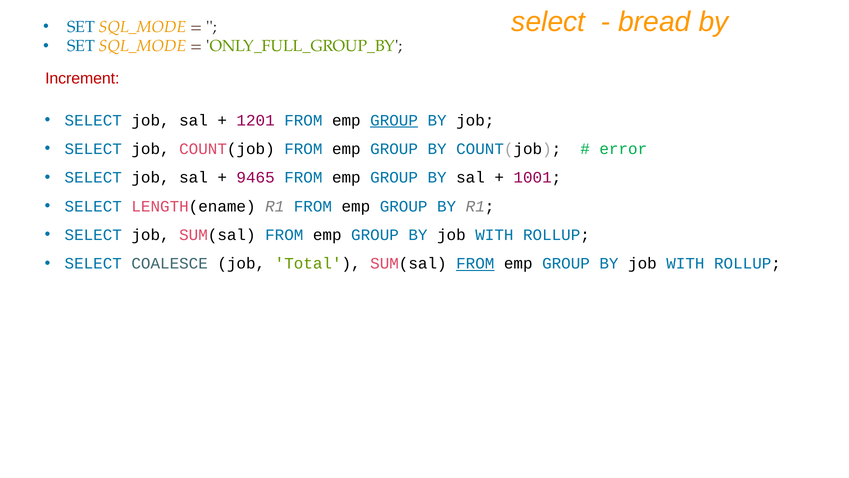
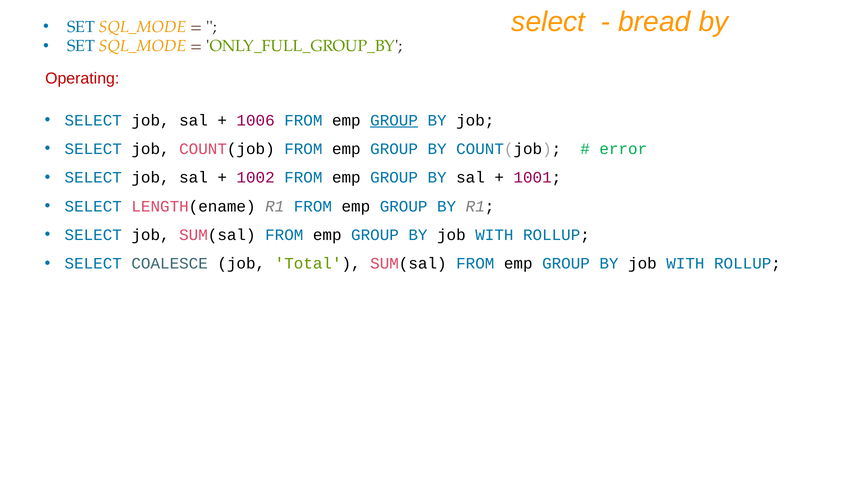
Increment: Increment -> Operating
1201: 1201 -> 1006
9465: 9465 -> 1002
FROM at (475, 263) underline: present -> none
